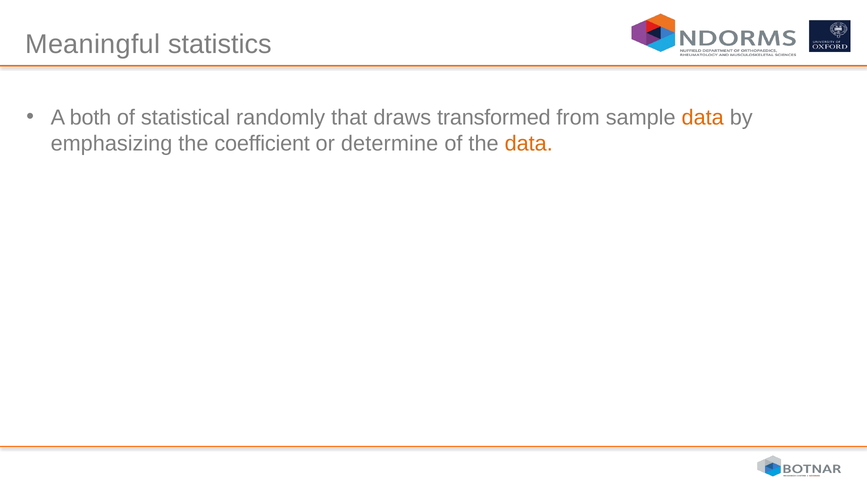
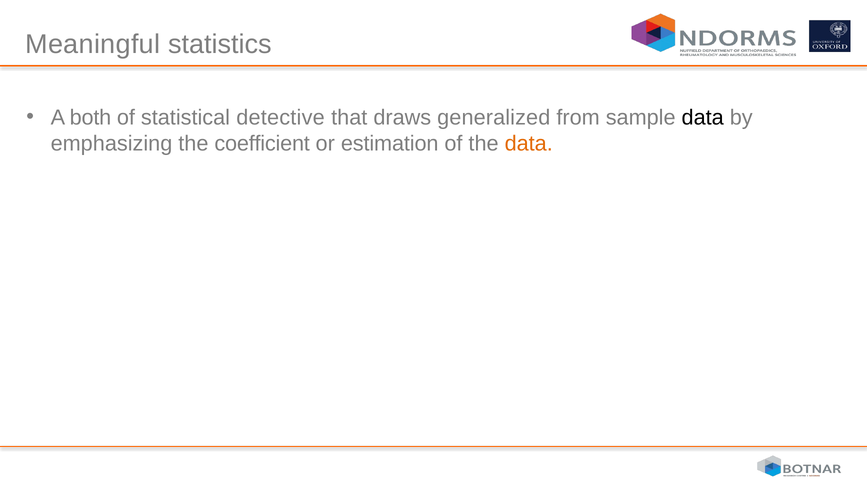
randomly: randomly -> detective
transformed: transformed -> generalized
data at (703, 117) colour: orange -> black
determine: determine -> estimation
